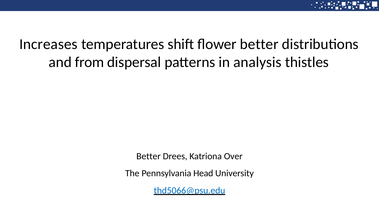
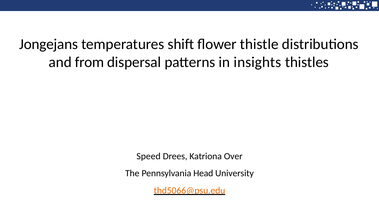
Increases: Increases -> Jongejans
flower better: better -> thistle
analysis: analysis -> insights
Better at (149, 156): Better -> Speed
thd5066@psu.edu colour: blue -> orange
